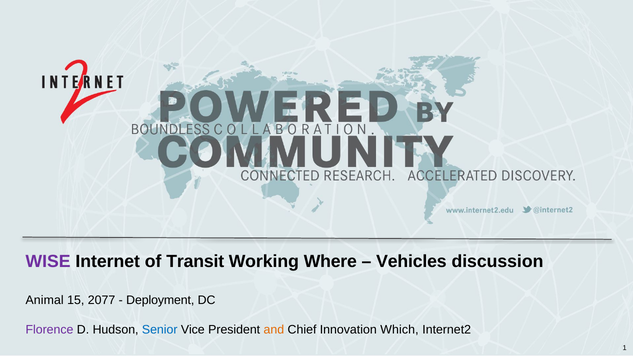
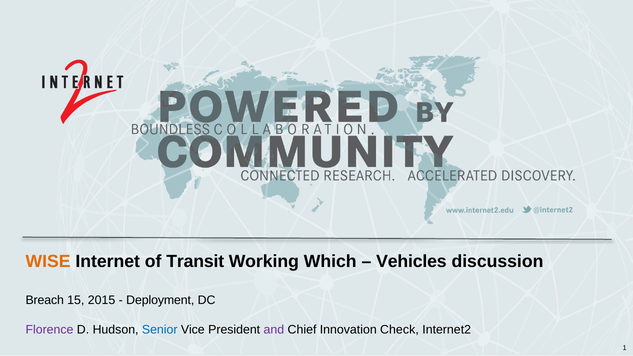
WISE colour: purple -> orange
Where: Where -> Which
Animal: Animal -> Breach
2077: 2077 -> 2015
and colour: orange -> purple
Which: Which -> Check
